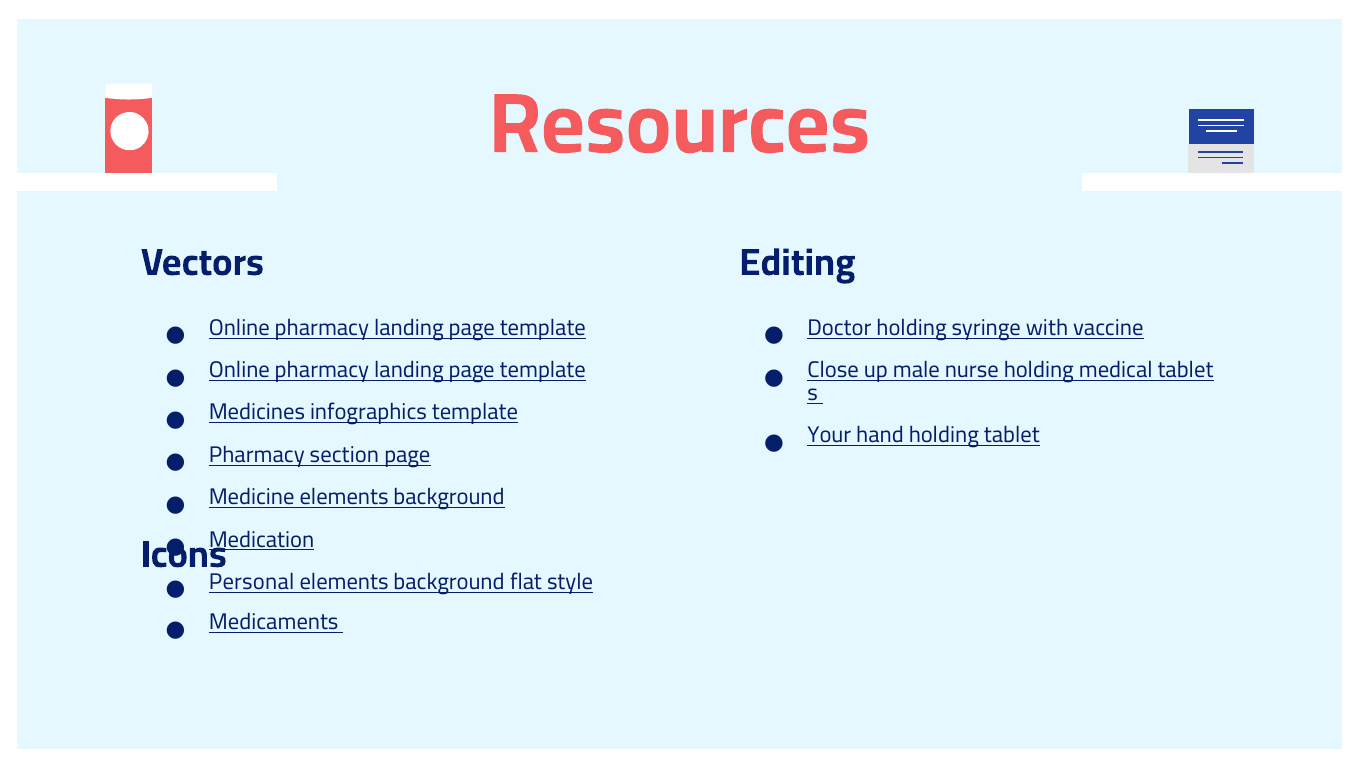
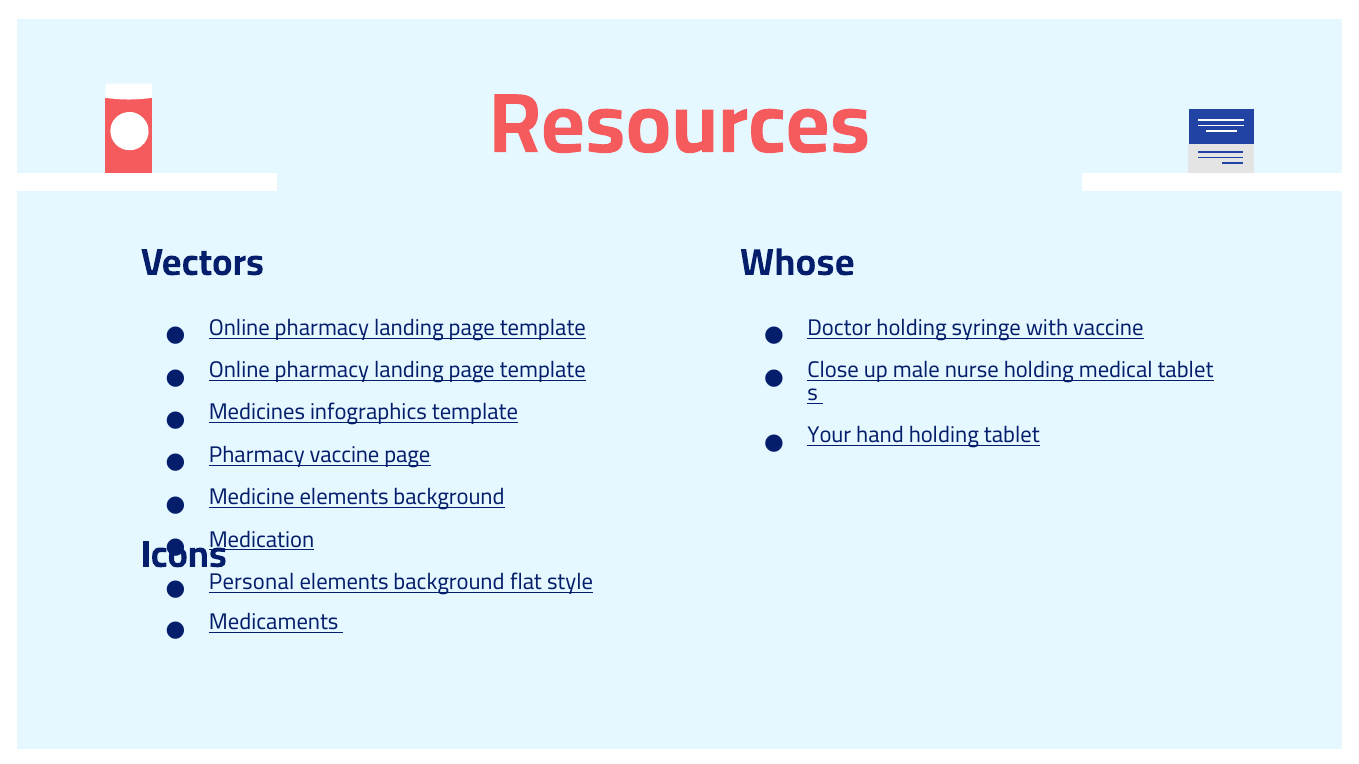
Editing: Editing -> Whose
Pharmacy section: section -> vaccine
